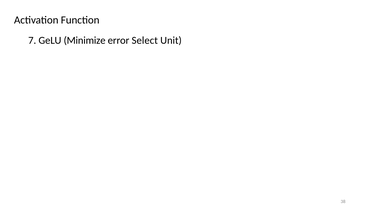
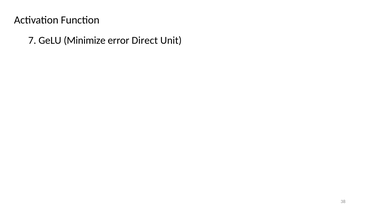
Select: Select -> Direct
